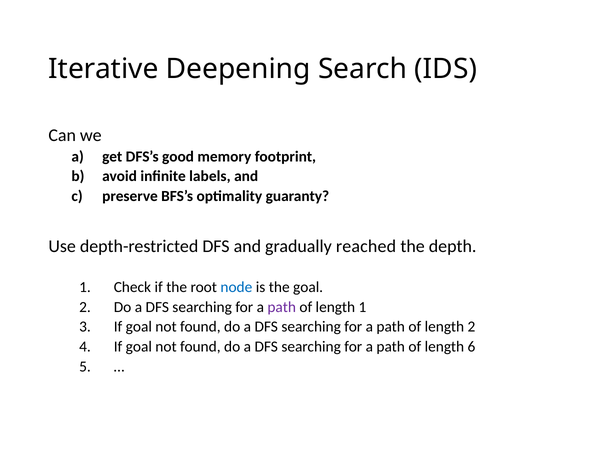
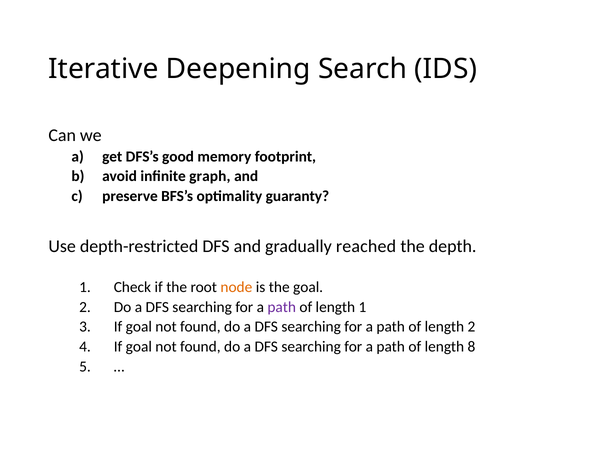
labels: labels -> graph
node colour: blue -> orange
6: 6 -> 8
